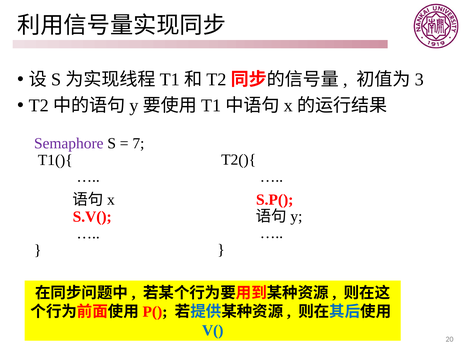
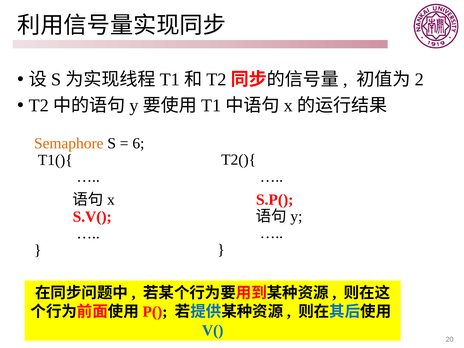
3: 3 -> 2
Semaphore at (69, 143) colour: purple -> orange
7: 7 -> 6
